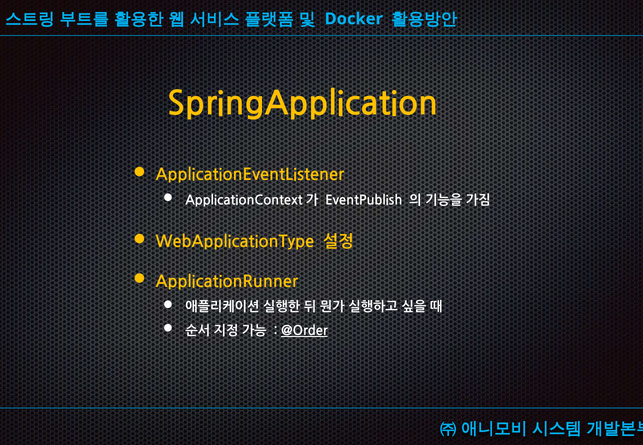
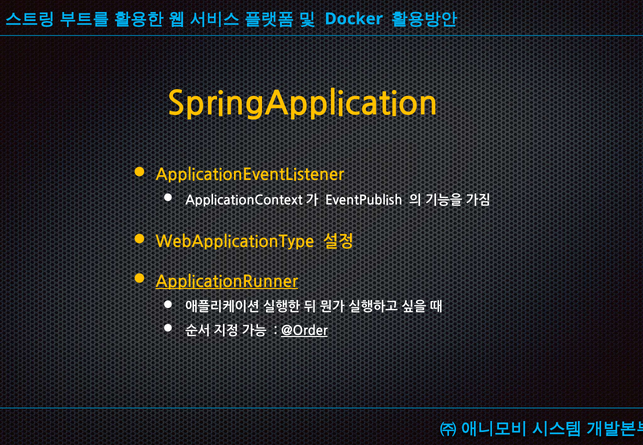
ApplicationRunner underline: none -> present
